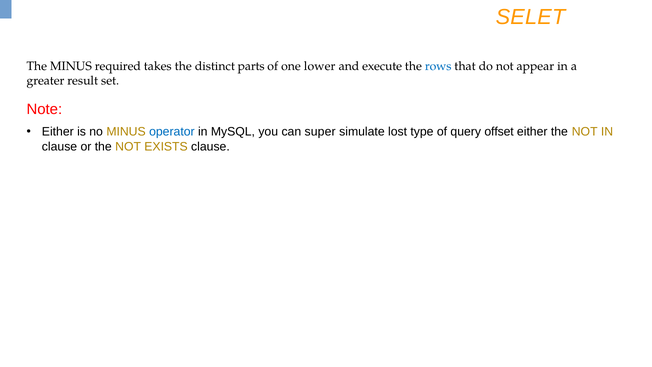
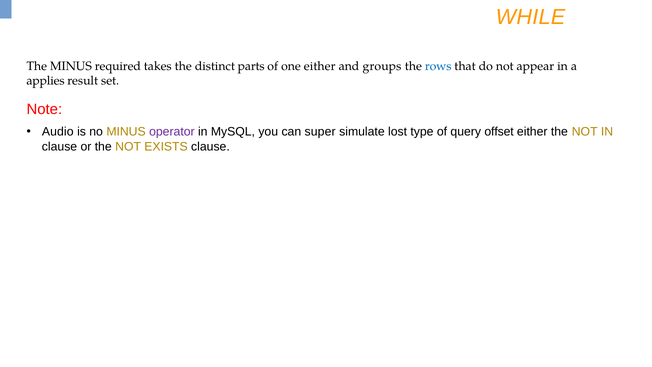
SELET: SELET -> WHILE
one lower: lower -> either
execute: execute -> groups
greater: greater -> applies
Either at (58, 132): Either -> Audio
operator colour: blue -> purple
